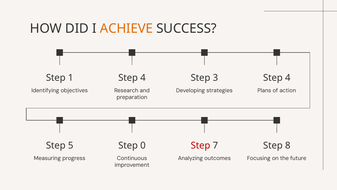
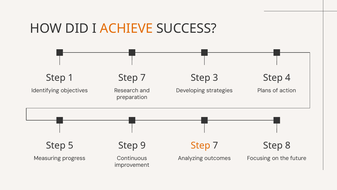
4 at (143, 78): 4 -> 7
0: 0 -> 9
Step at (200, 145) colour: red -> orange
